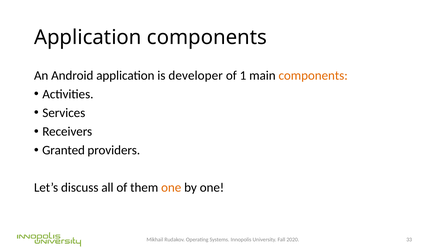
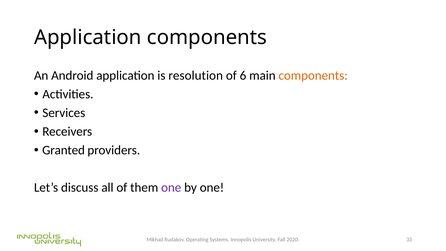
developer: developer -> resolution
1: 1 -> 6
one at (171, 188) colour: orange -> purple
